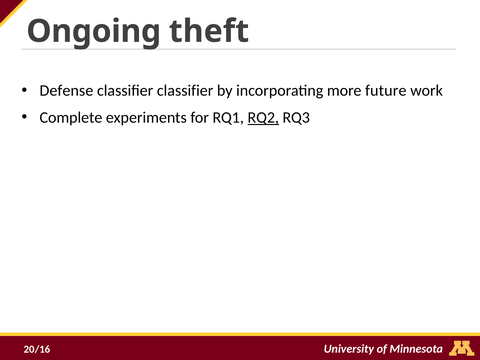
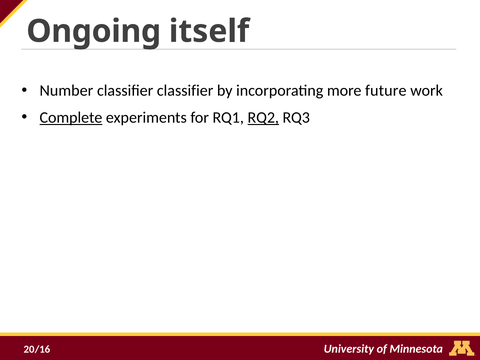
theft: theft -> itself
Defense: Defense -> Number
Complete underline: none -> present
